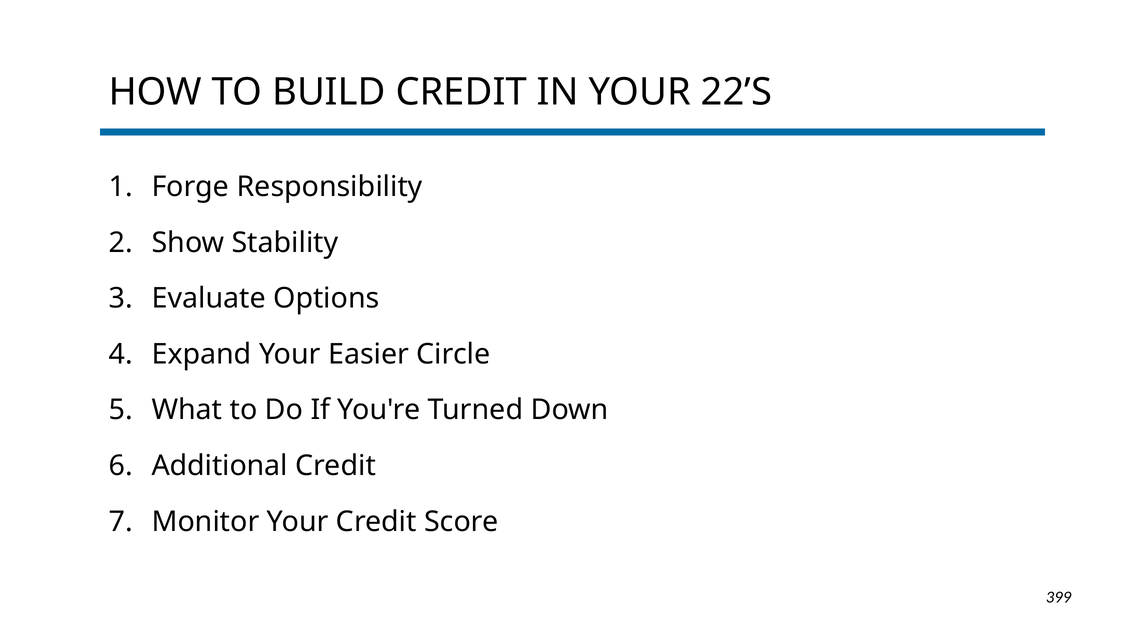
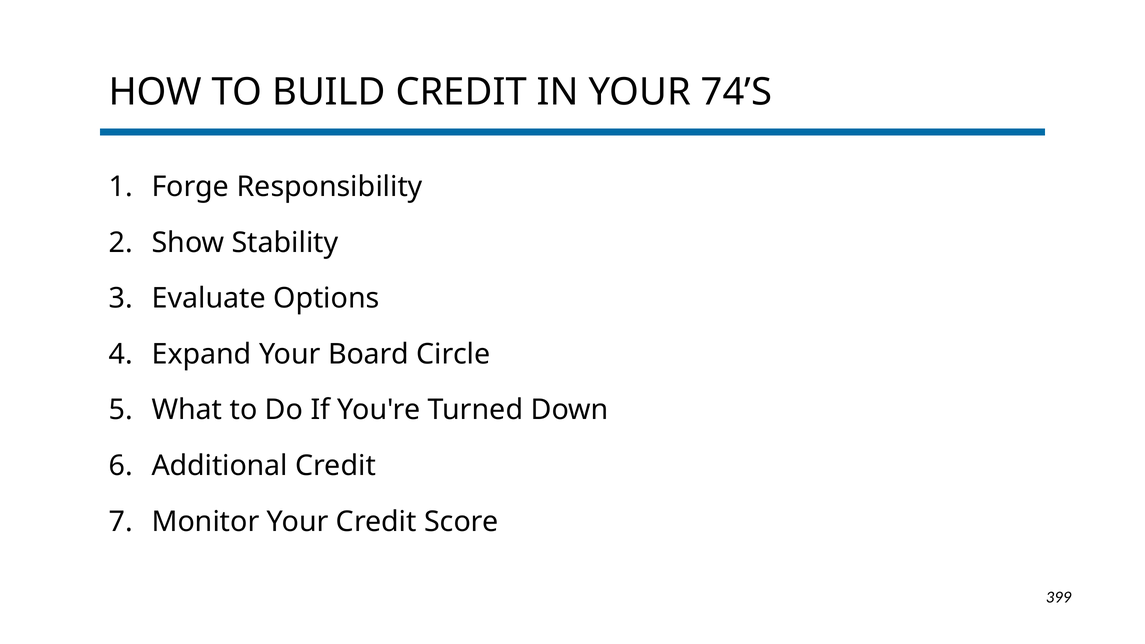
22’S: 22’S -> 74’S
Easier: Easier -> Board
